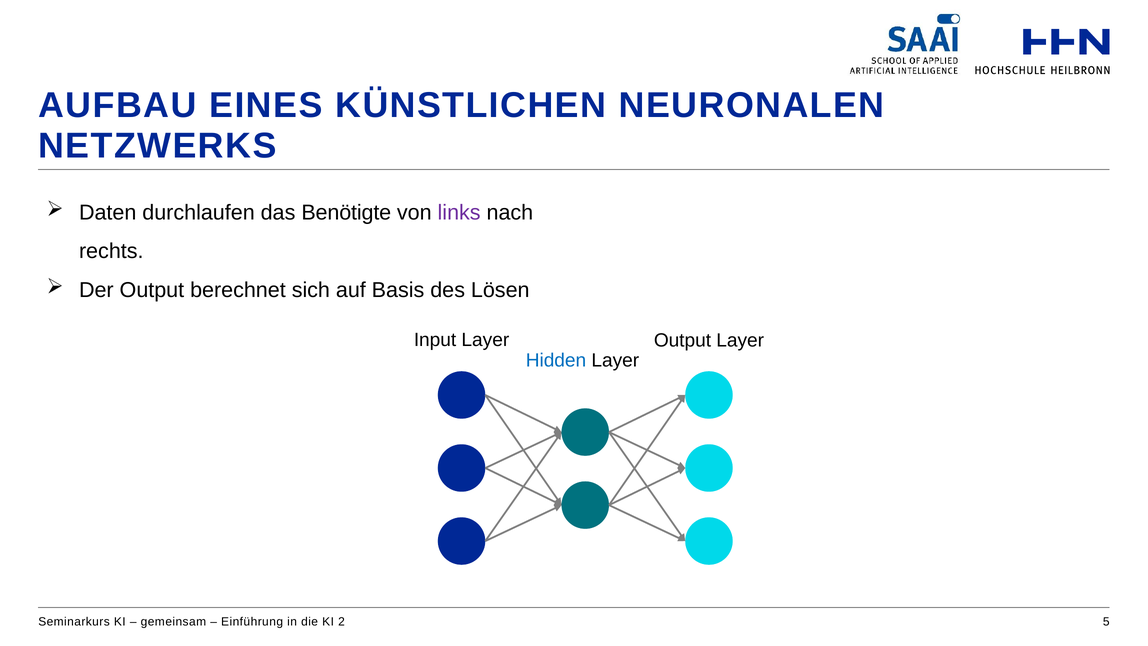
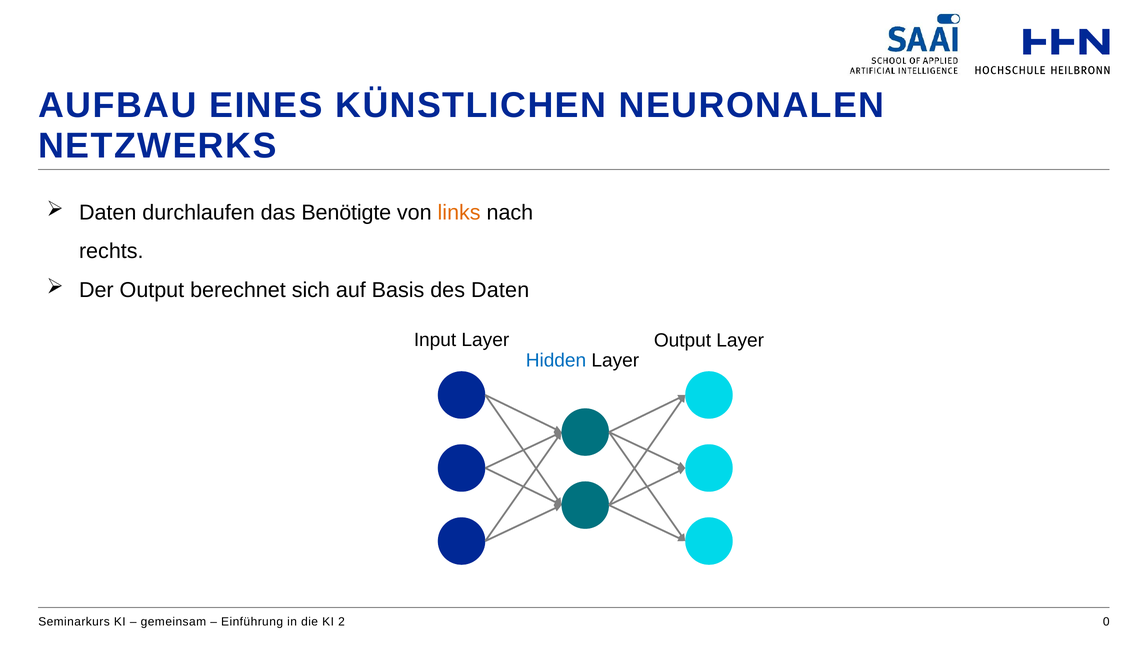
links colour: purple -> orange
des Lösen: Lösen -> Daten
5: 5 -> 0
